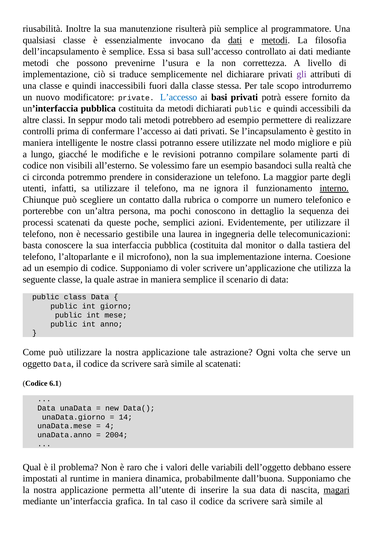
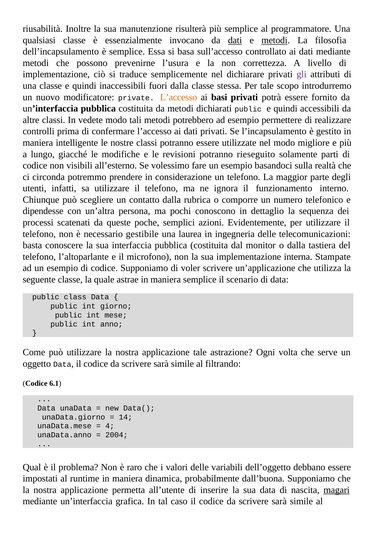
L’accesso at (179, 97) colour: blue -> orange
seppur: seppur -> vedete
compilare: compilare -> rieseguito
interno underline: present -> none
porterebbe: porterebbe -> dipendesse
Coesione: Coesione -> Stampate
al scatenati: scatenati -> filtrando
